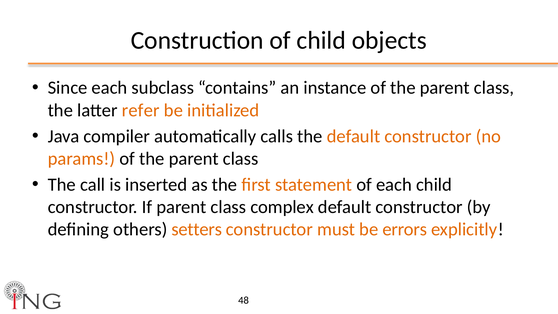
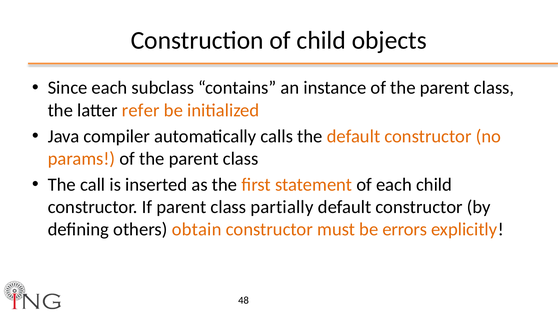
complex: complex -> partially
setters: setters -> obtain
